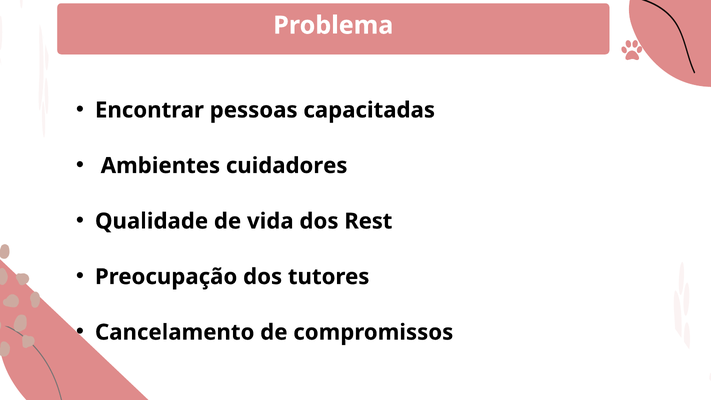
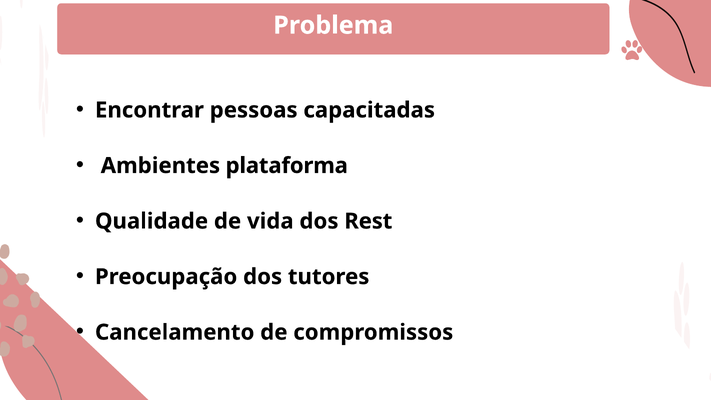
cuidadores: cuidadores -> plataforma
